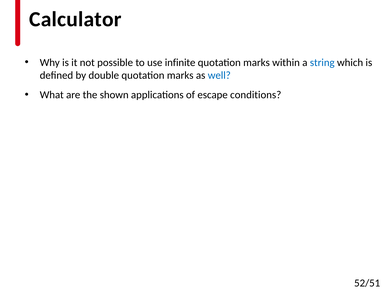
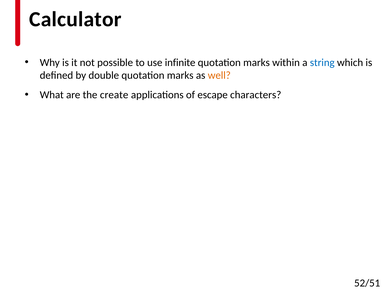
well colour: blue -> orange
shown: shown -> create
conditions: conditions -> characters
